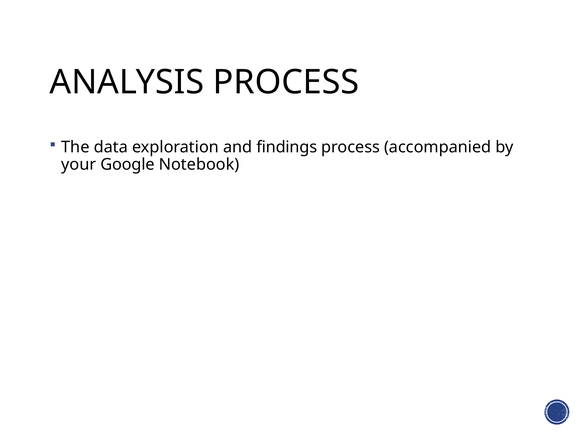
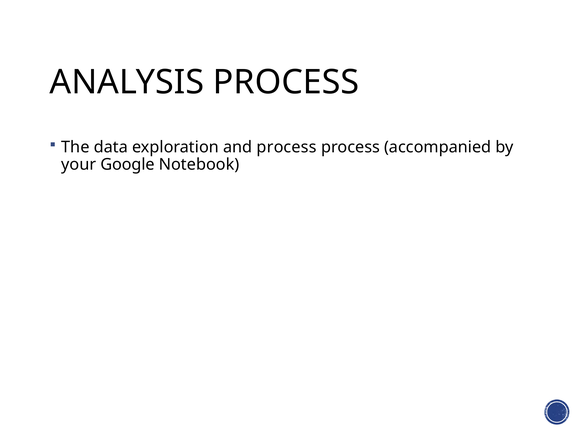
and findings: findings -> process
